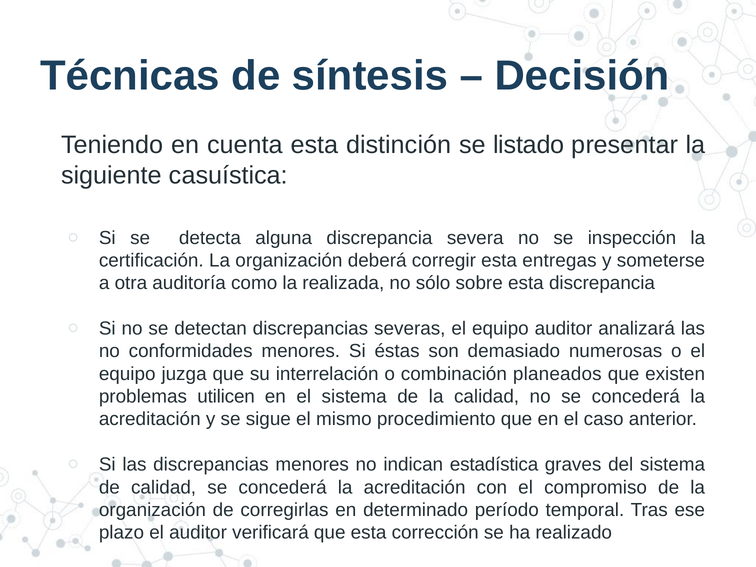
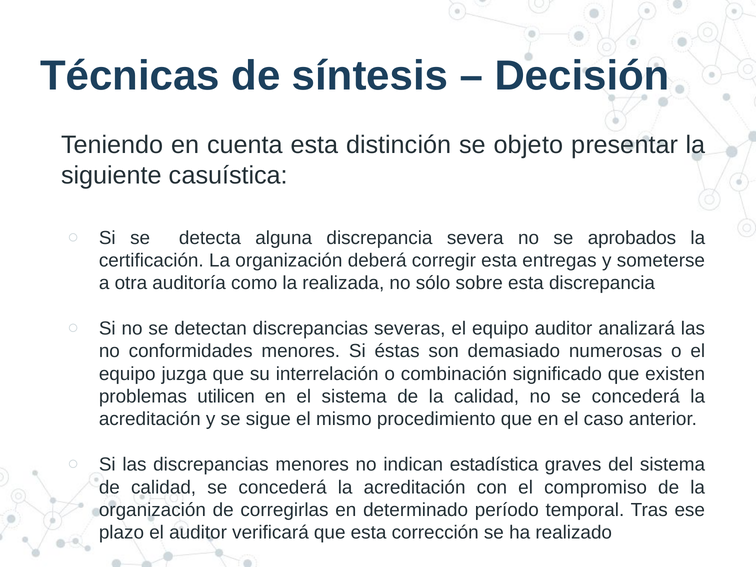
listado: listado -> objeto
inspección: inspección -> aprobados
planeados: planeados -> significado
